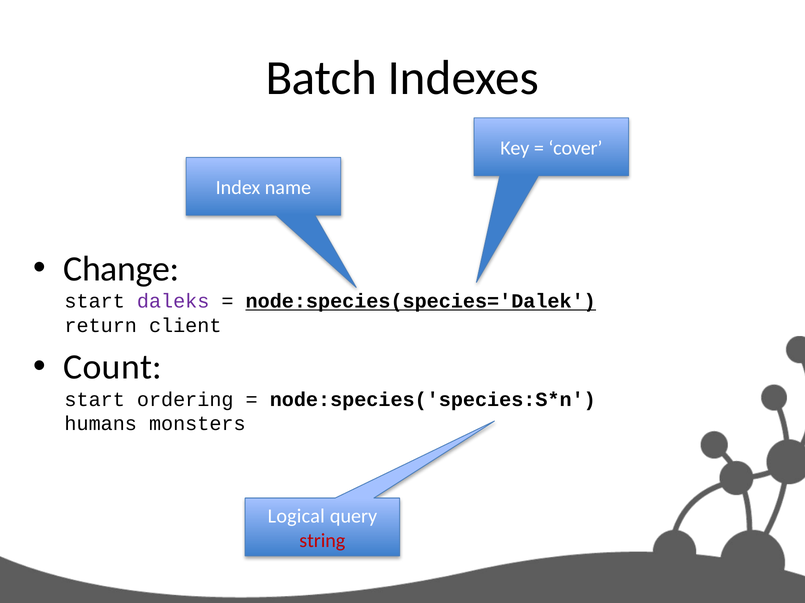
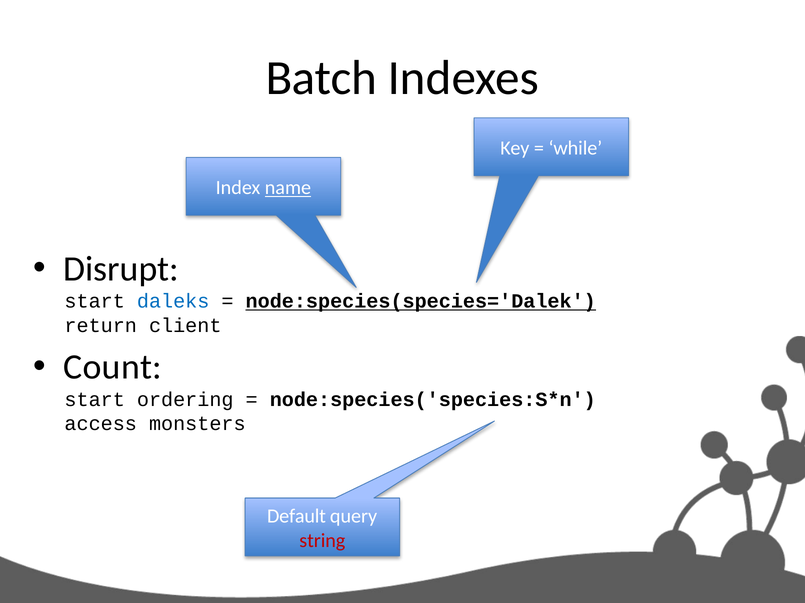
cover: cover -> while
name underline: none -> present
Change: Change -> Disrupt
daleks colour: purple -> blue
humans: humans -> access
Logical: Logical -> Default
